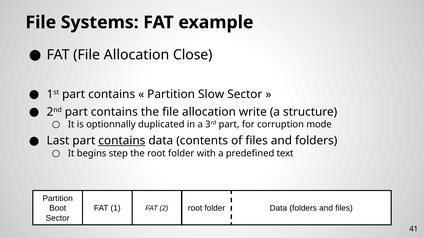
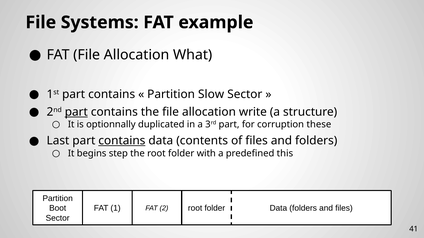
Close: Close -> What
part at (76, 112) underline: none -> present
mode: mode -> these
text: text -> this
